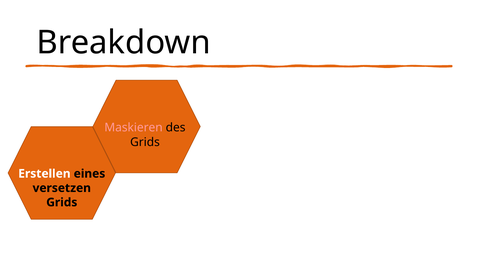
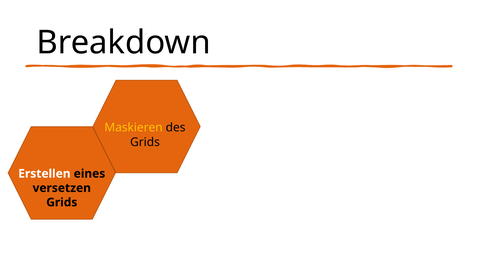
Maskieren colour: pink -> yellow
